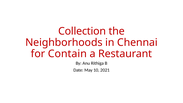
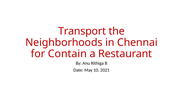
Collection: Collection -> Transport
